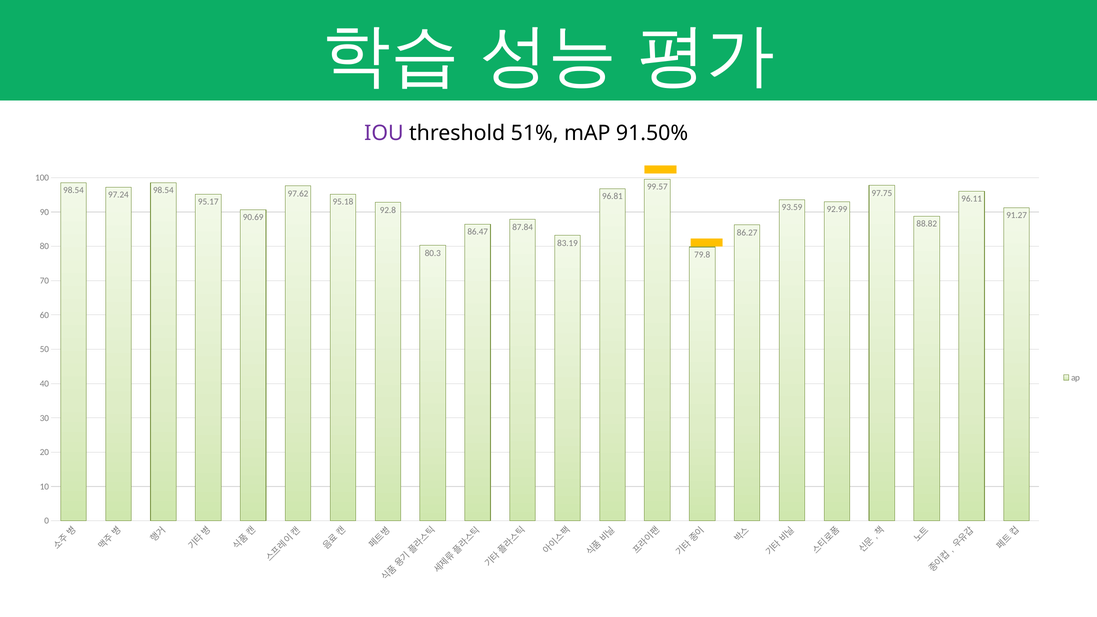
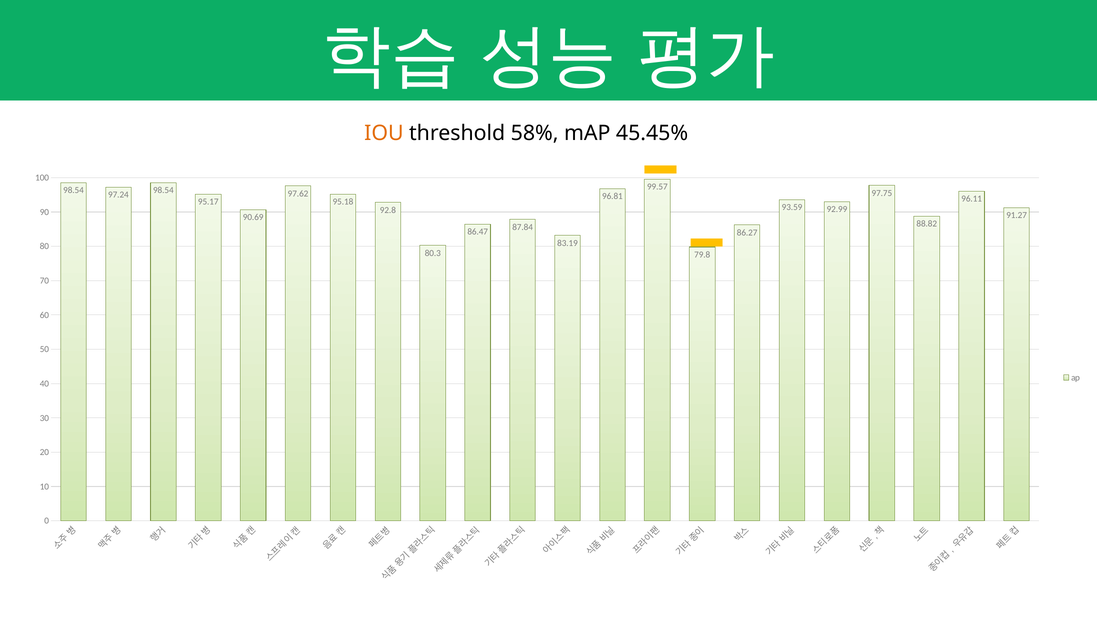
IOU colour: purple -> orange
51%: 51% -> 58%
91.50%: 91.50% -> 45.45%
